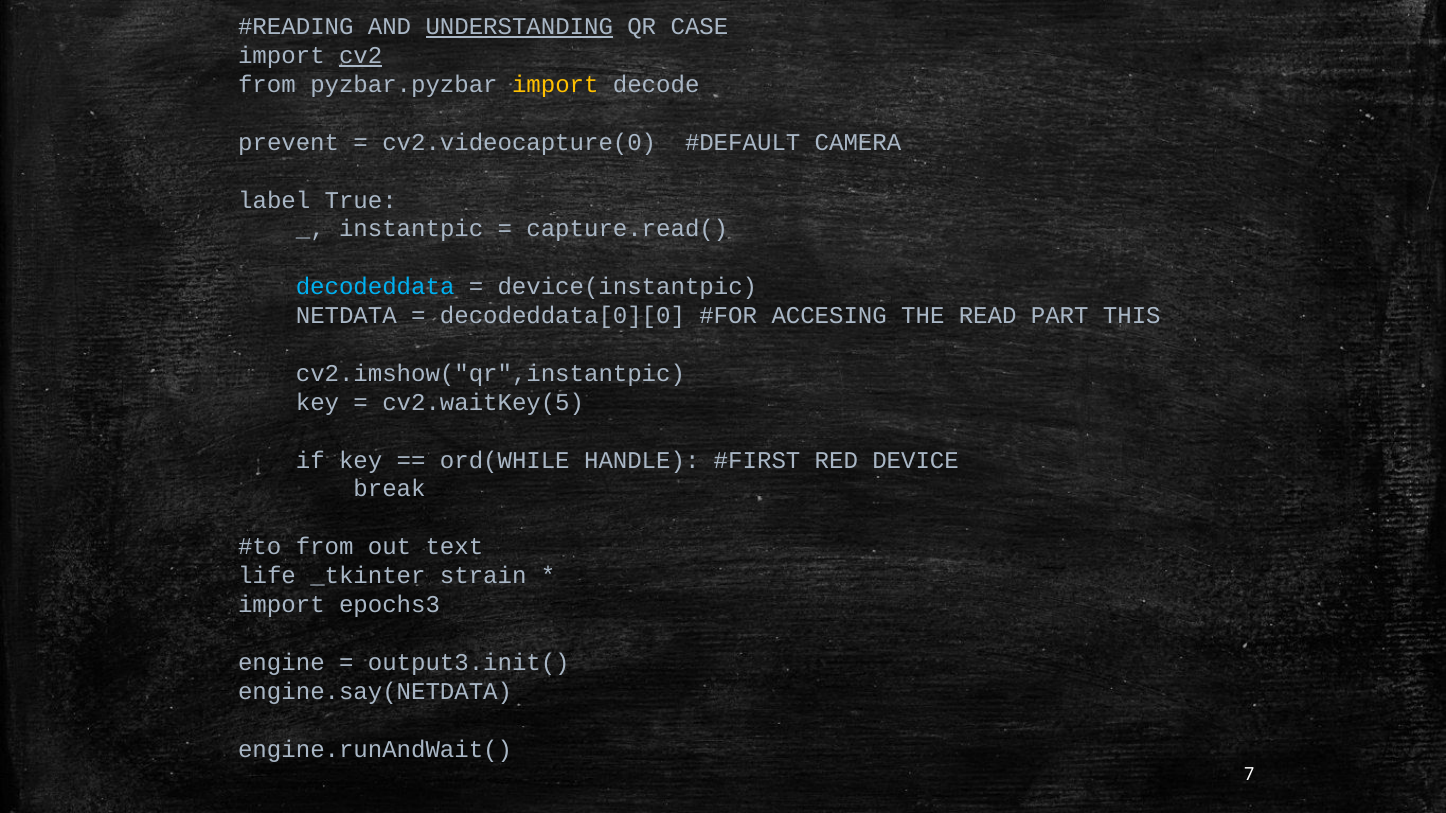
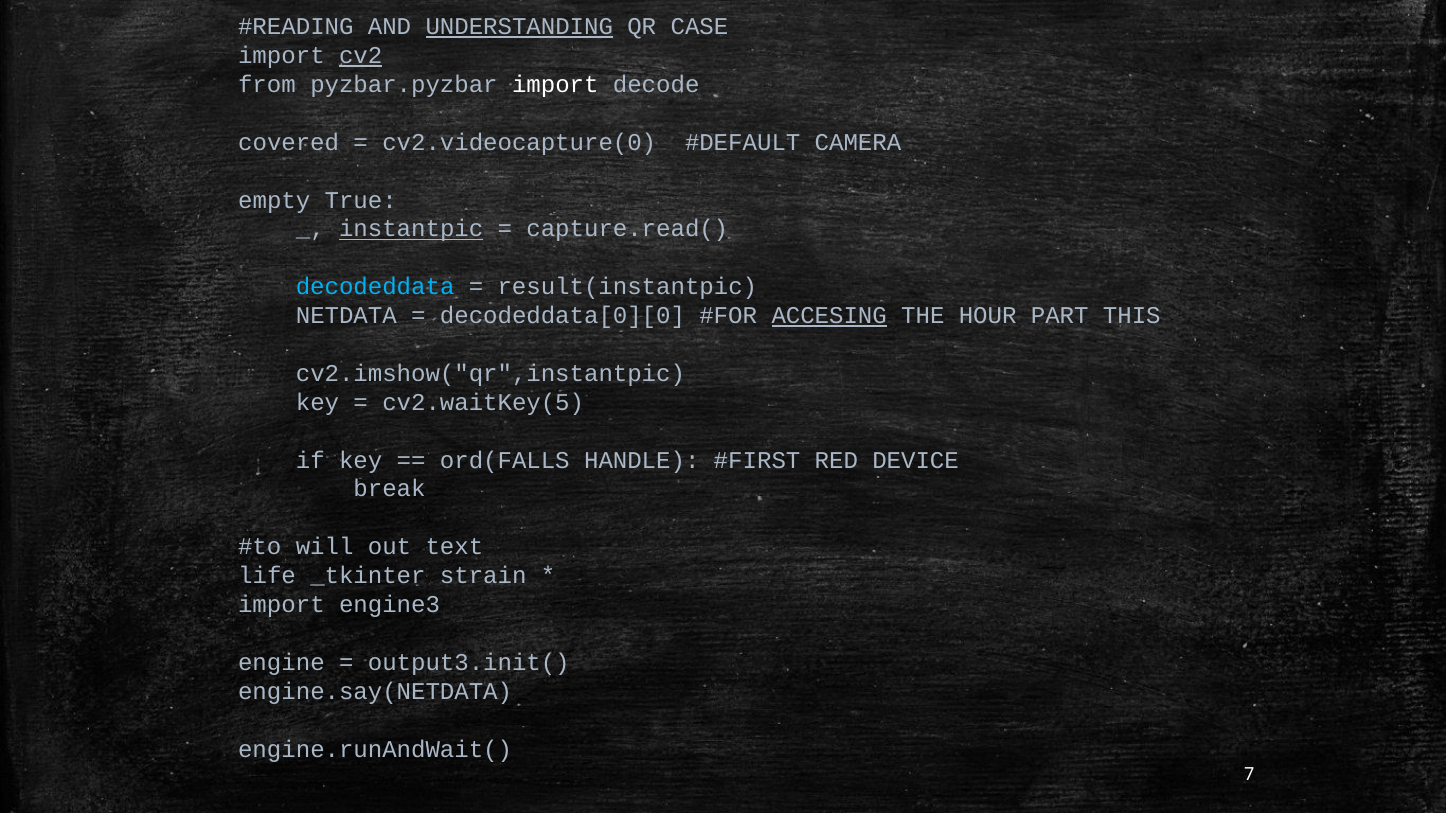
import at (555, 85) colour: yellow -> white
prevent: prevent -> covered
label: label -> empty
instantpic underline: none -> present
device(instantpic: device(instantpic -> result(instantpic
ACCESING underline: none -> present
READ: READ -> HOUR
ord(WHILE: ord(WHILE -> ord(FALLS
from at (325, 547): from -> will
epochs3: epochs3 -> engine3
